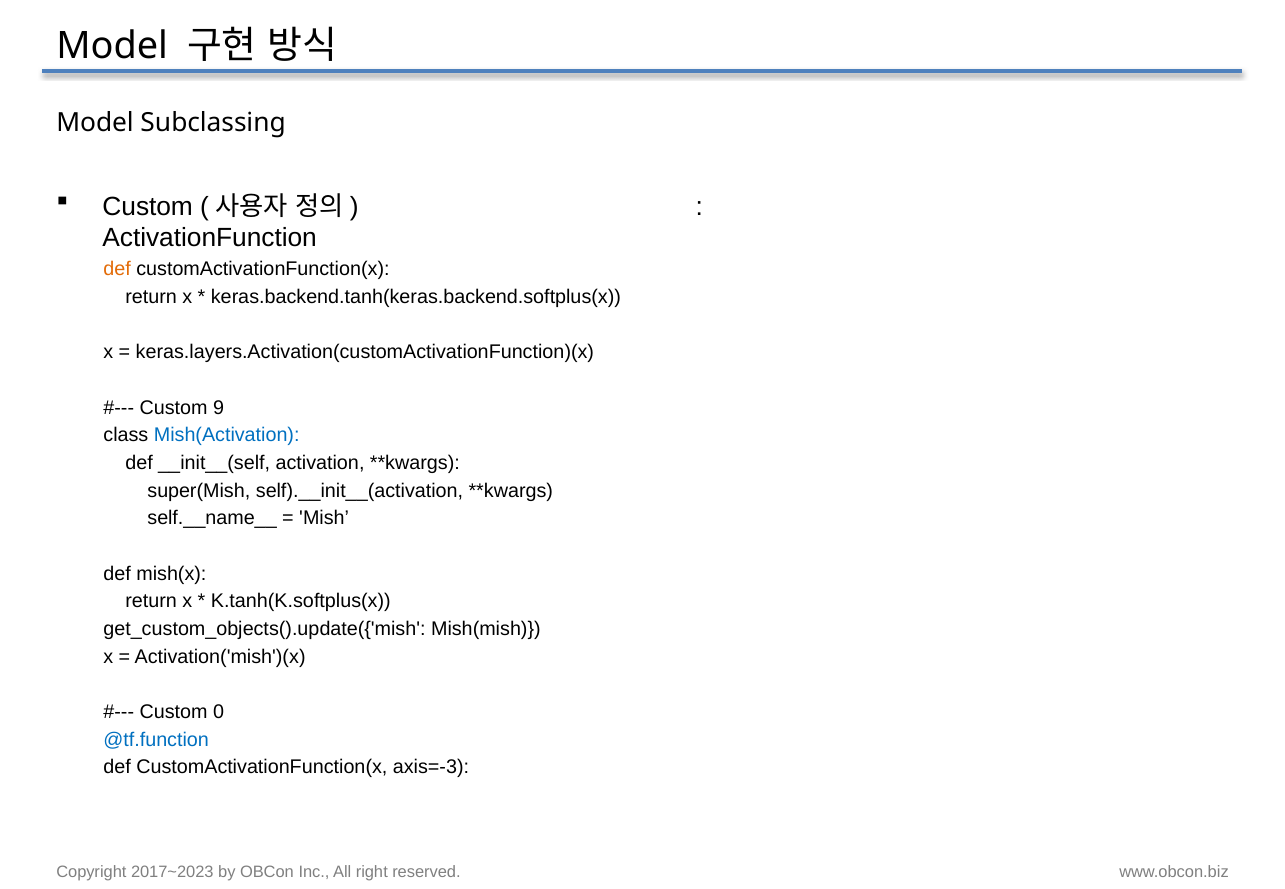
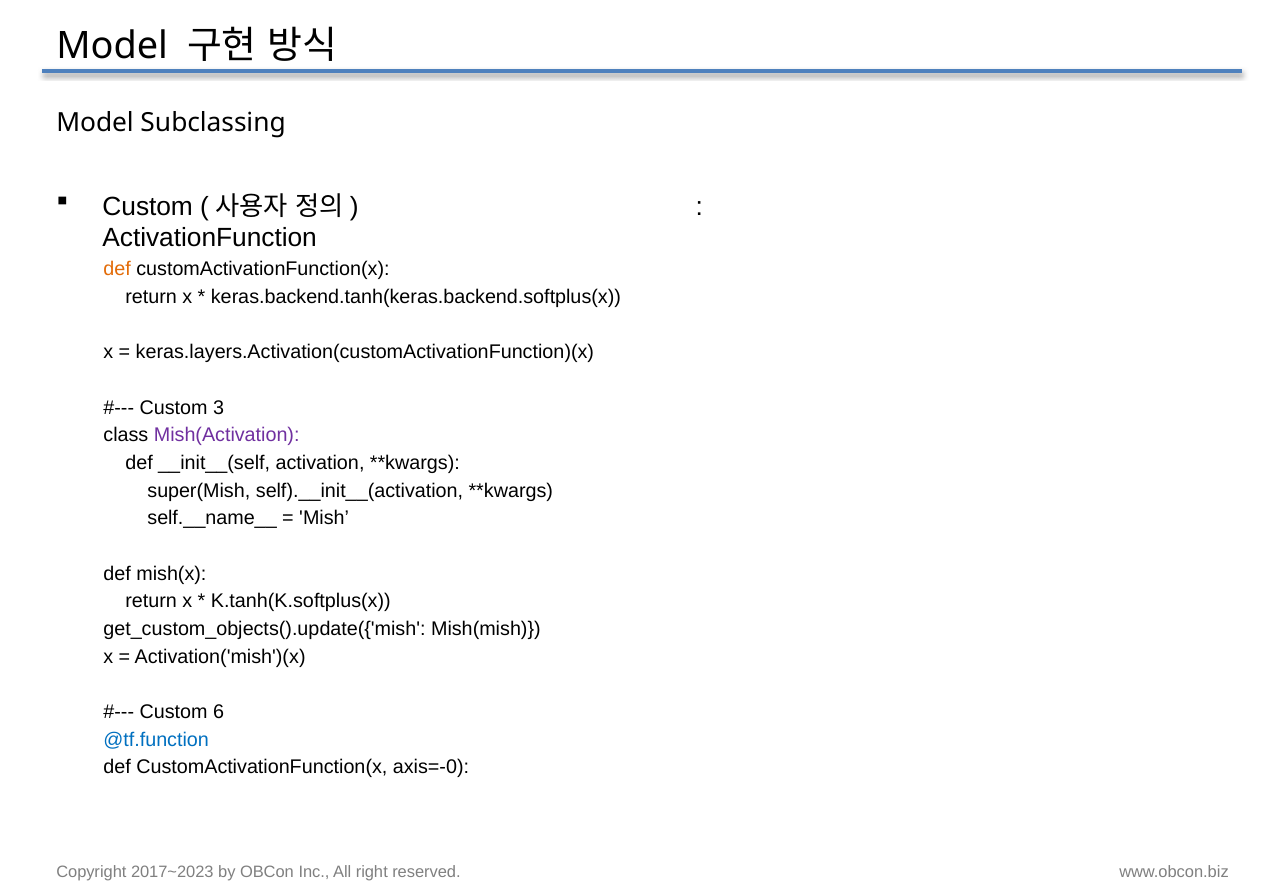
9: 9 -> 3
Mish(Activation colour: blue -> purple
0: 0 -> 6
axis=-3: axis=-3 -> axis=-0
